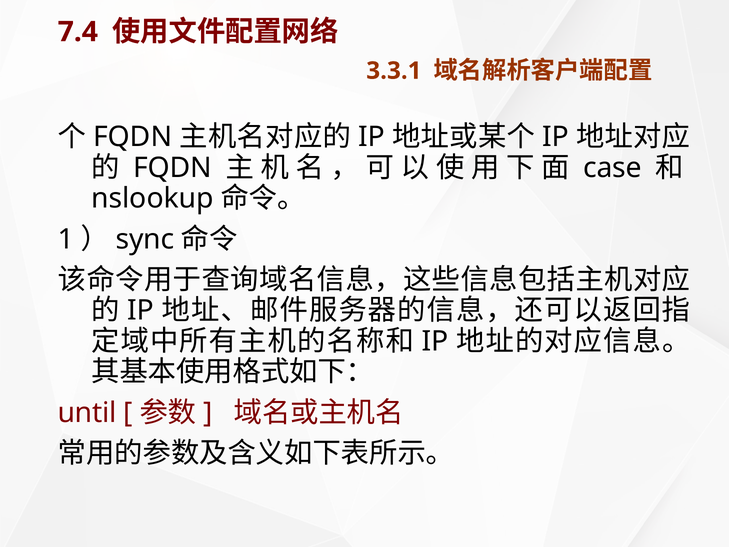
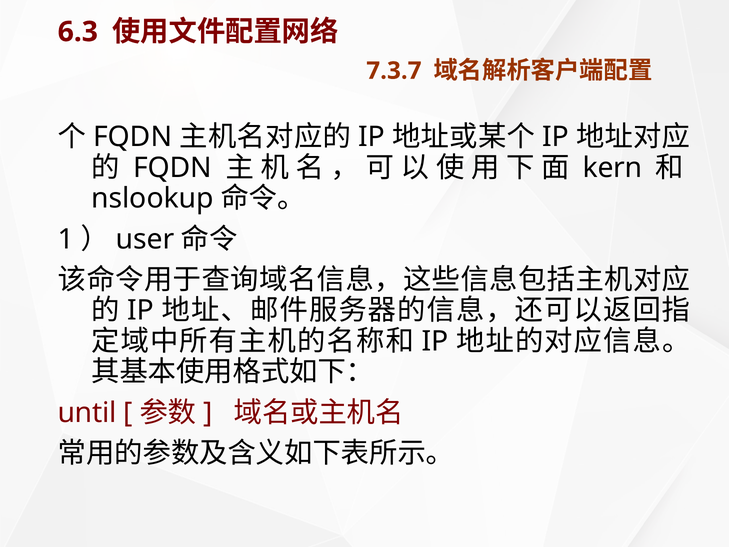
7.4: 7.4 -> 6.3
3.3.1: 3.3.1 -> 7.3.7
case: case -> kern
sync: sync -> user
